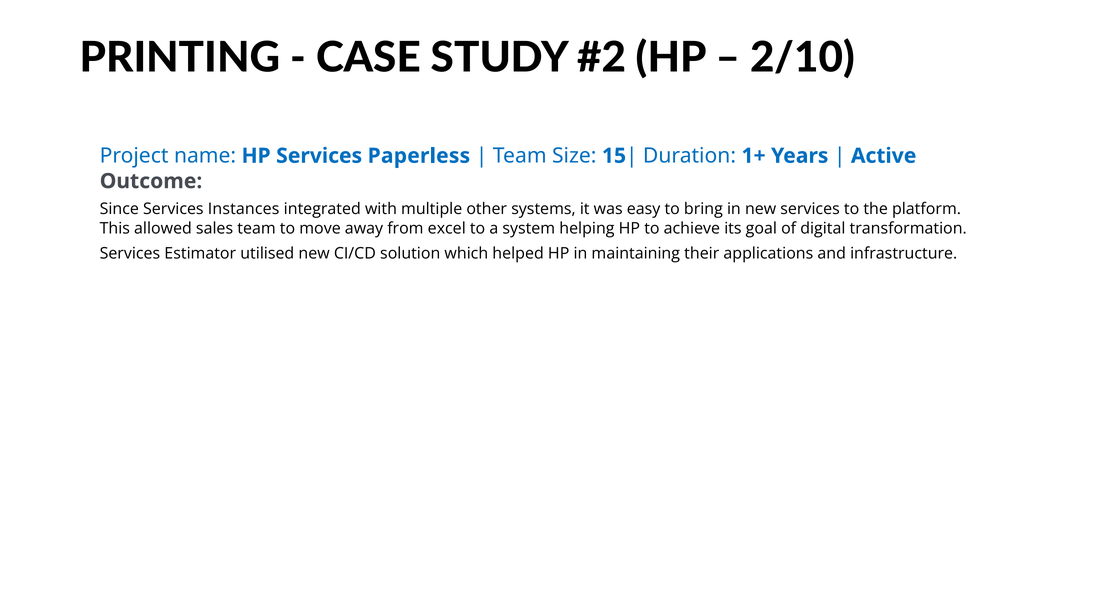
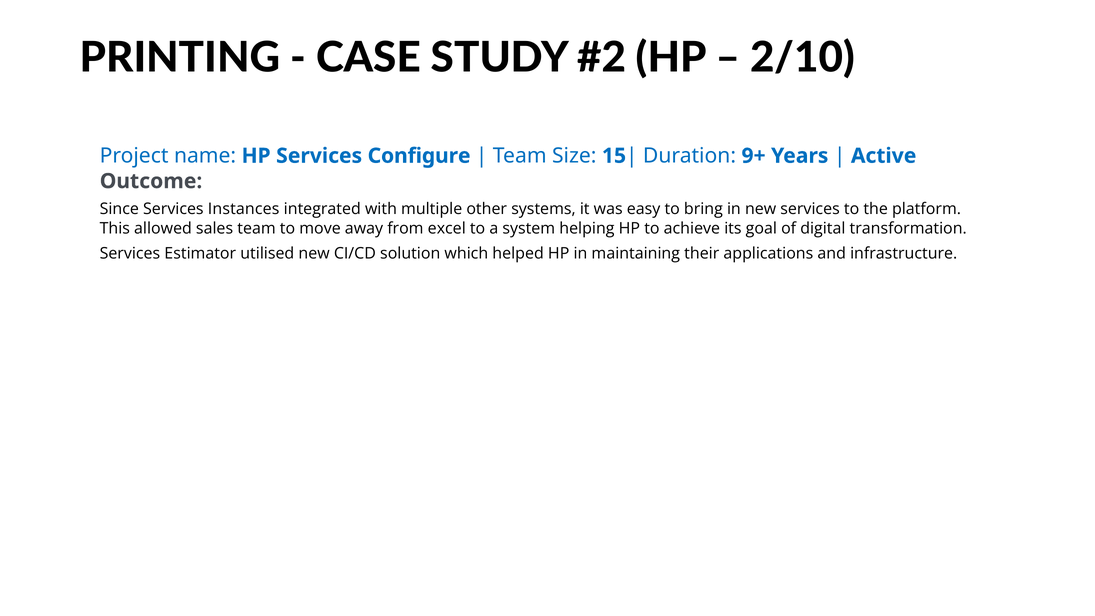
Paperless: Paperless -> Configure
1+: 1+ -> 9+
